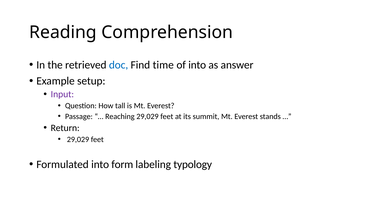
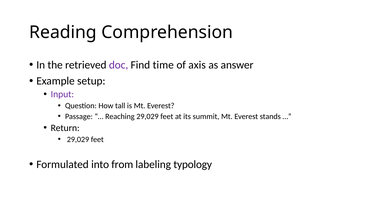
doc colour: blue -> purple
of into: into -> axis
form: form -> from
